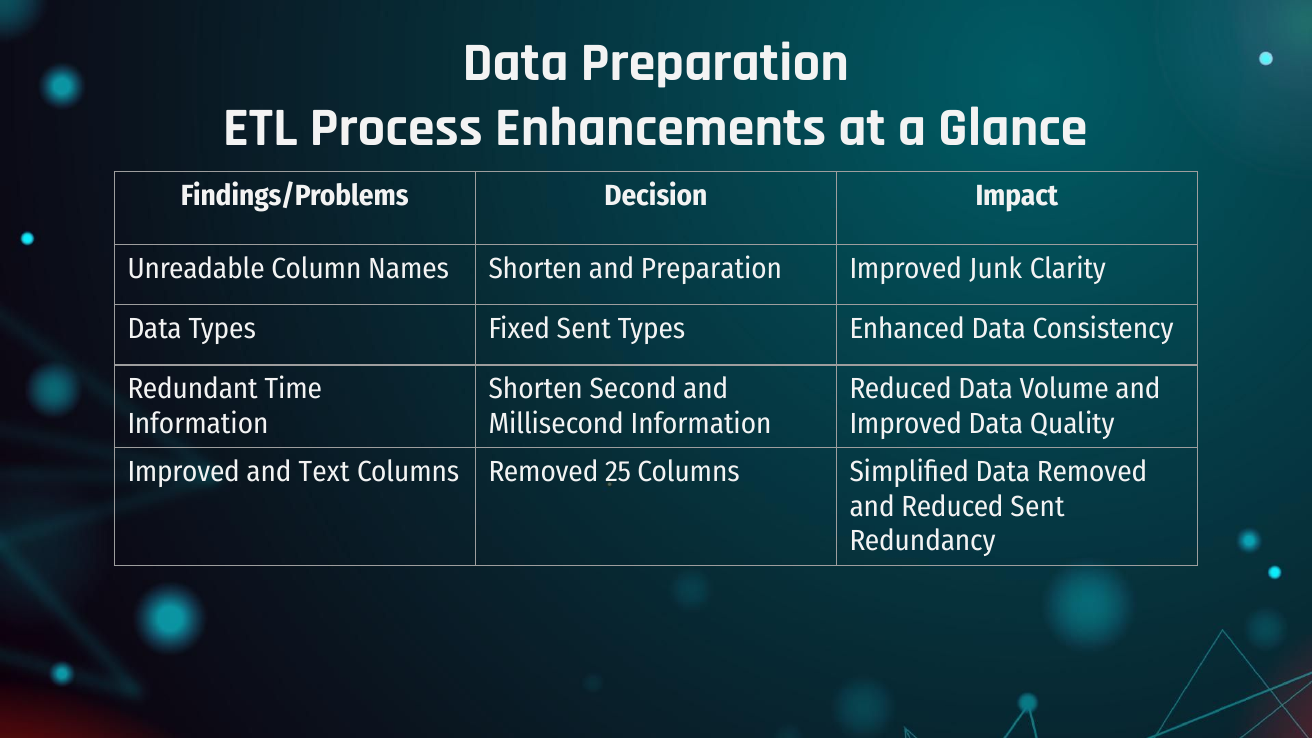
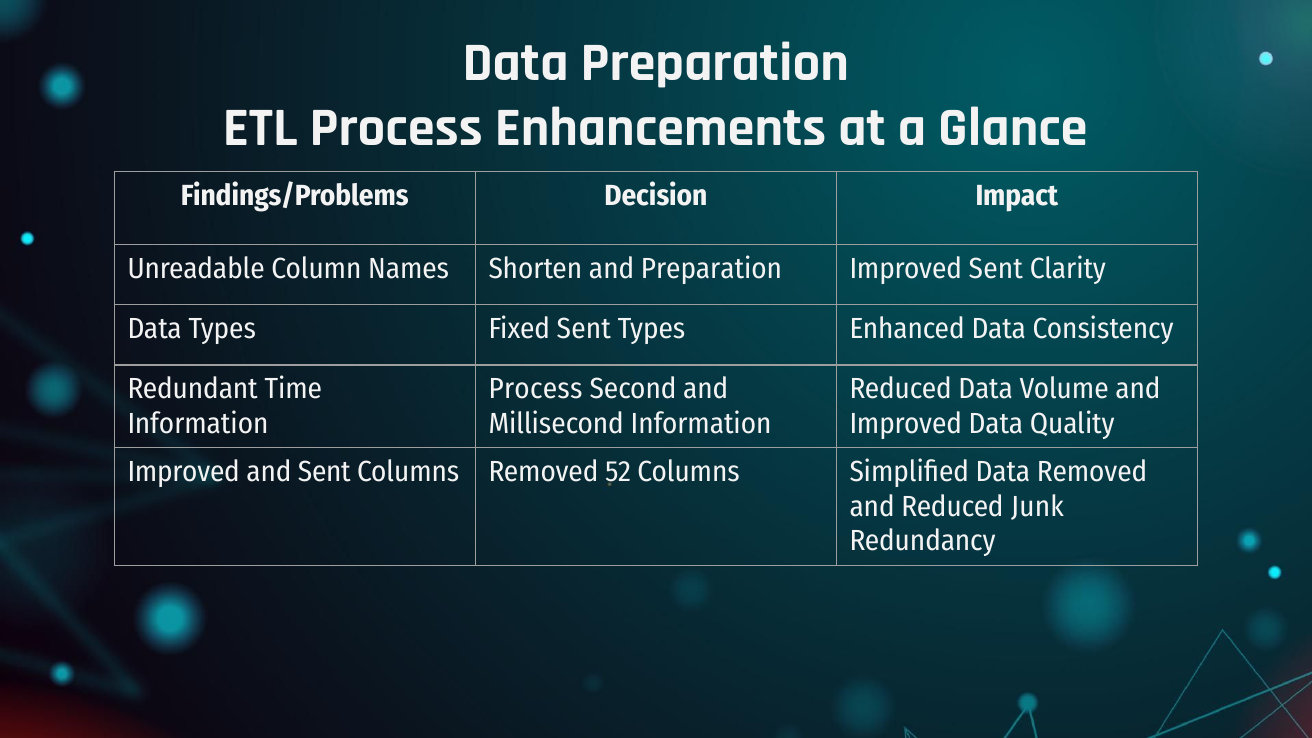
Improved Junk: Junk -> Sent
Shorten at (536, 389): Shorten -> Process
and Text: Text -> Sent
25: 25 -> 52
Reduced Sent: Sent -> Junk
